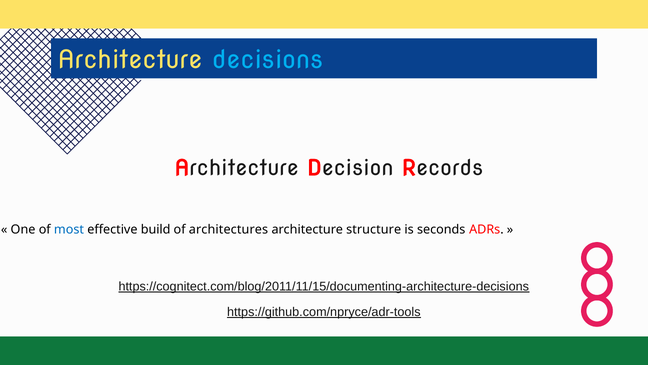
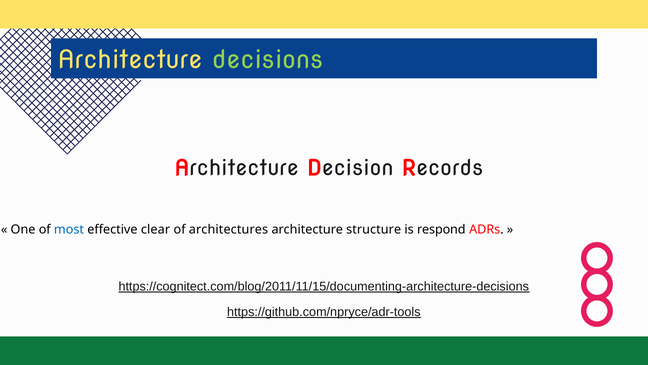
decisions colour: light blue -> light green
build: build -> clear
seconds: seconds -> respond
